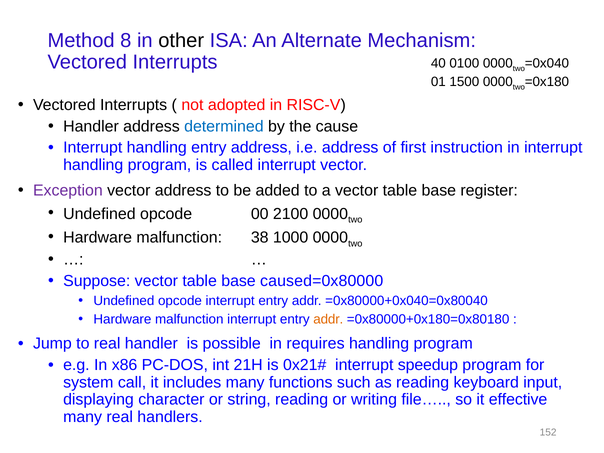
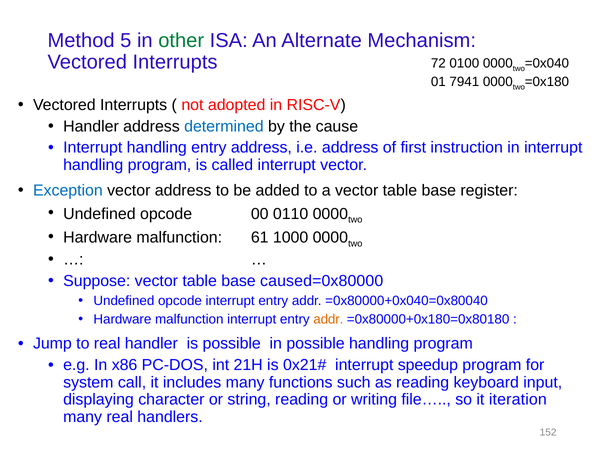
8: 8 -> 5
other colour: black -> green
40: 40 -> 72
1500: 1500 -> 7941
Exception colour: purple -> blue
2100: 2100 -> 0110
38: 38 -> 61
in requires: requires -> possible
effective: effective -> iteration
